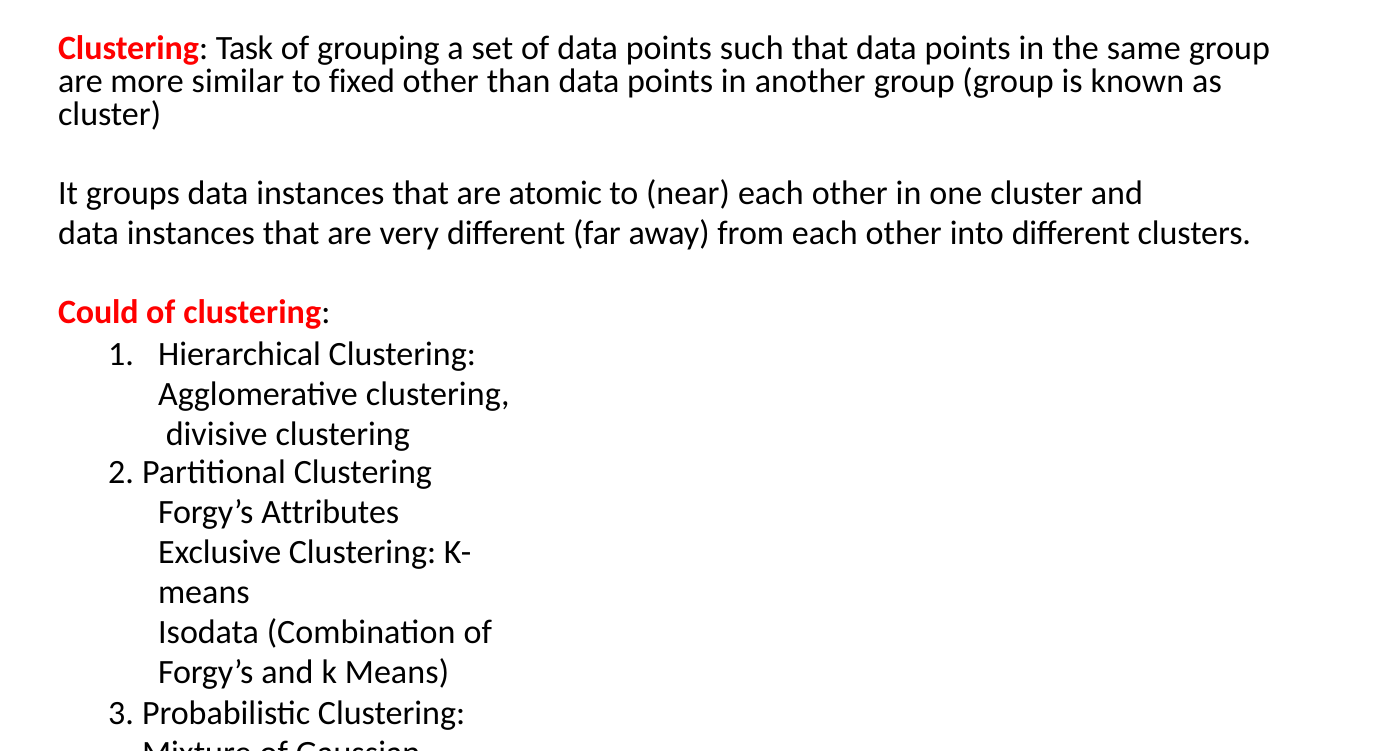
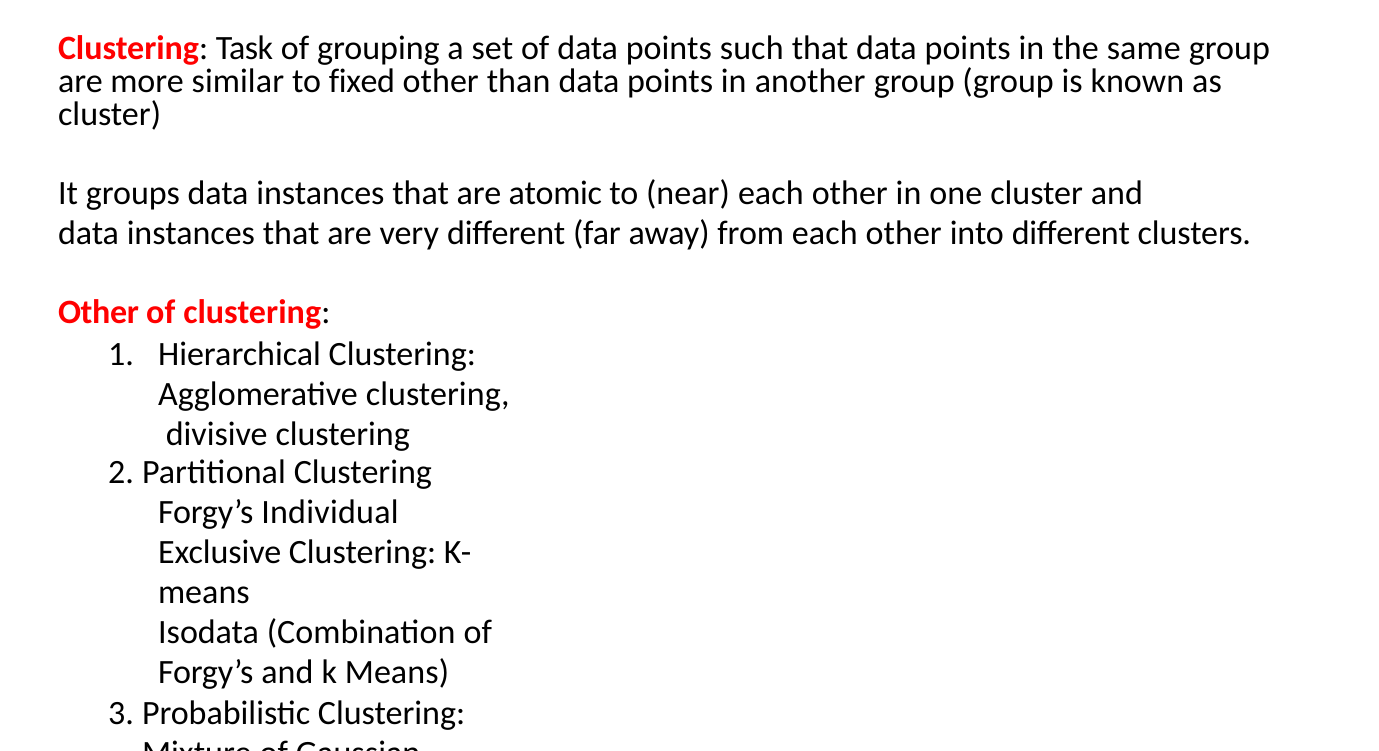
Could at (98, 312): Could -> Other
Attributes: Attributes -> Individual
